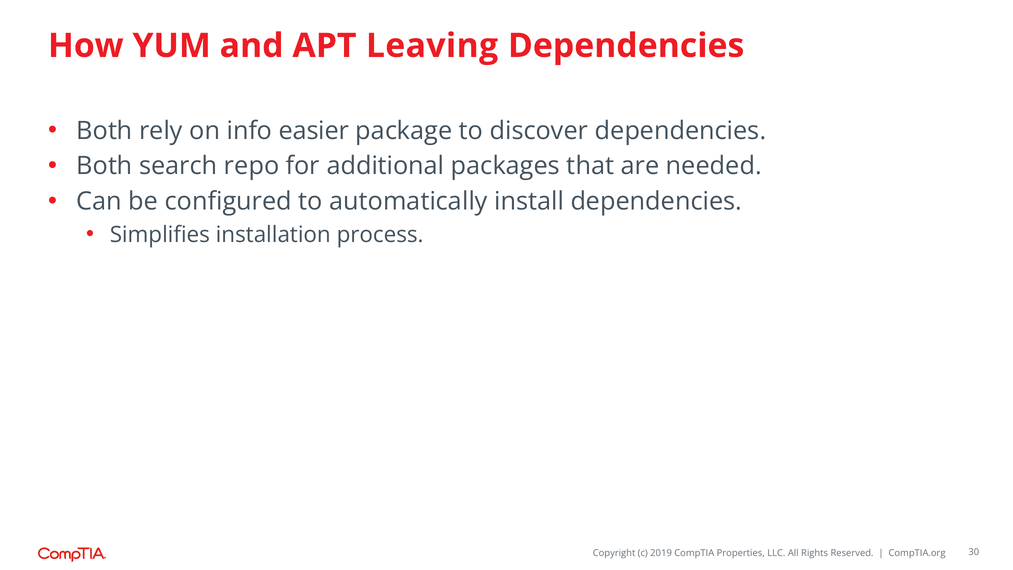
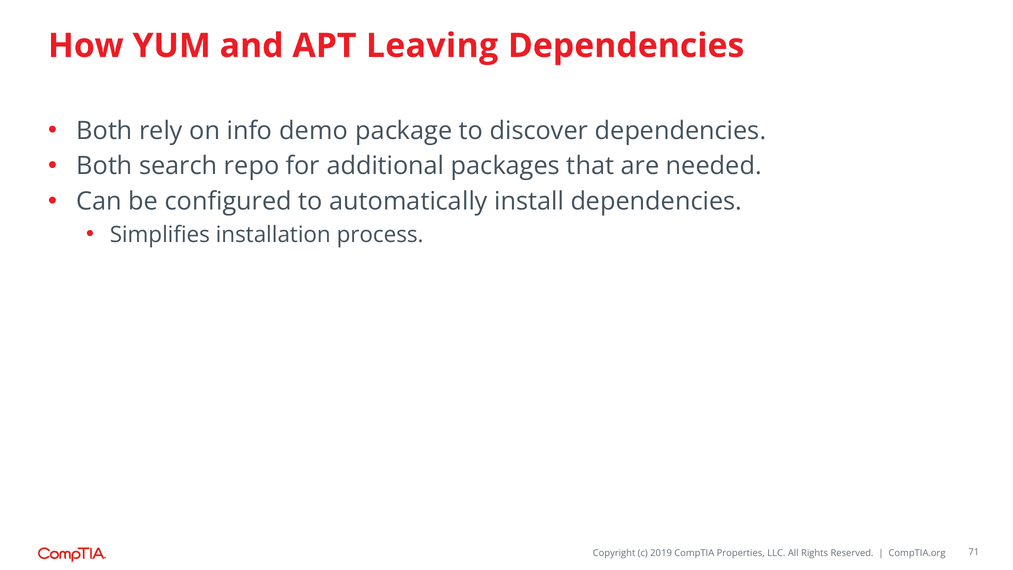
easier: easier -> demo
30: 30 -> 71
